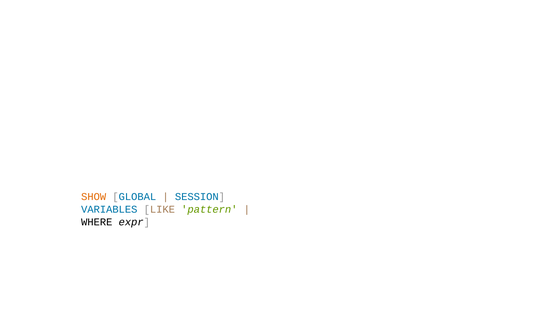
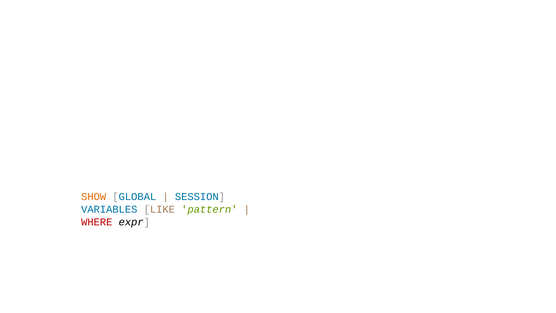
WHERE colour: black -> red
